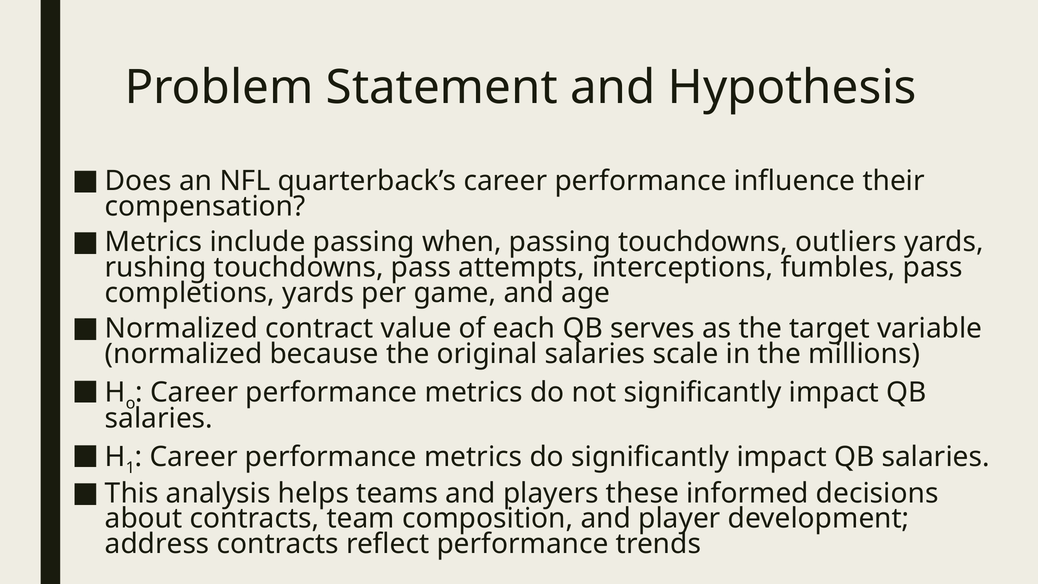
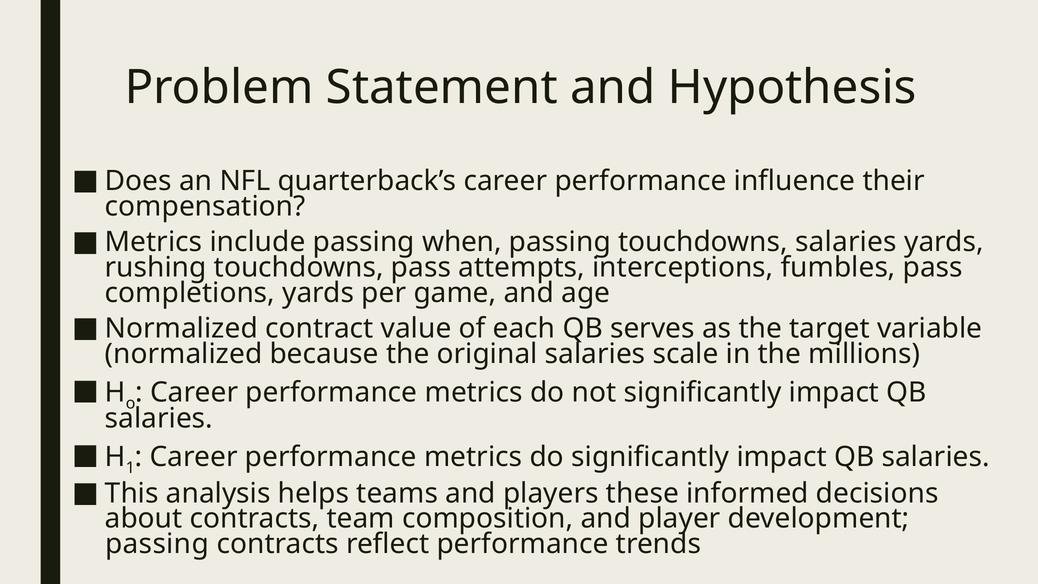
touchdowns outliers: outliers -> salaries
address at (157, 544): address -> passing
